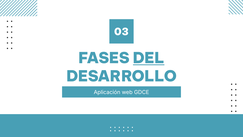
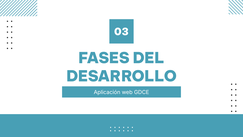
DEL underline: present -> none
